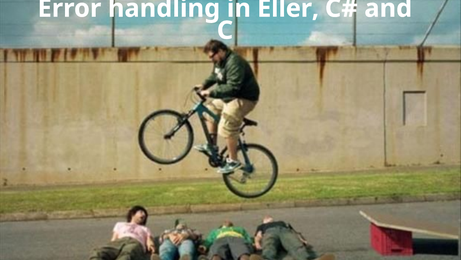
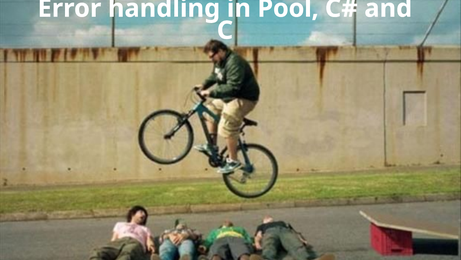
Eller: Eller -> Pool
